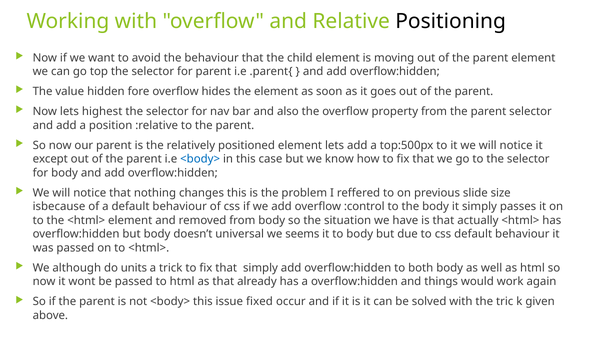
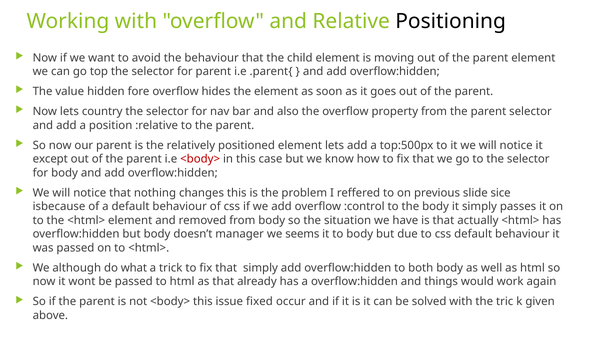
highest: highest -> country
<body> at (200, 159) colour: blue -> red
size: size -> sice
universal: universal -> manager
units: units -> what
